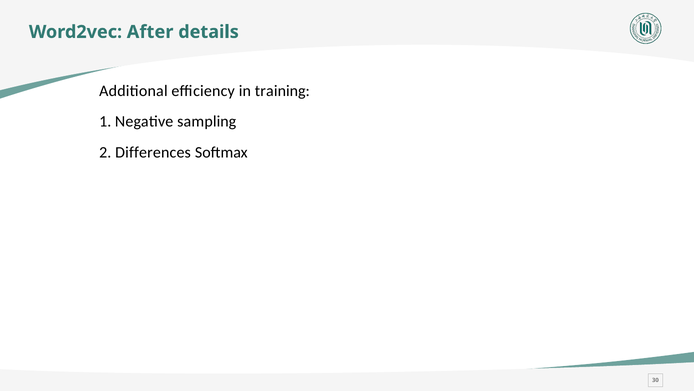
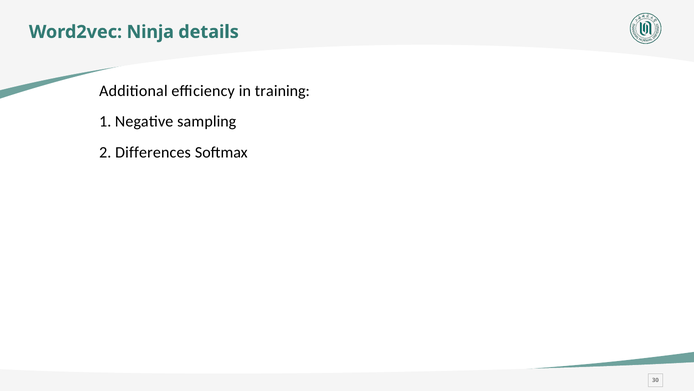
After: After -> Ninja
